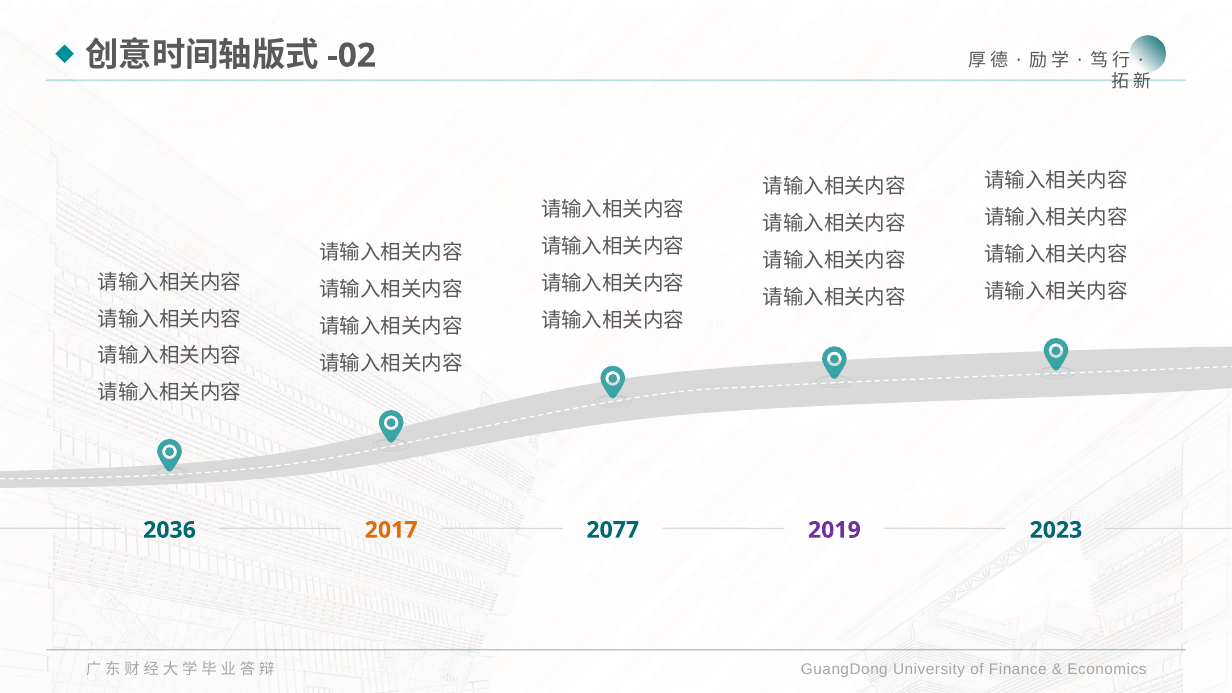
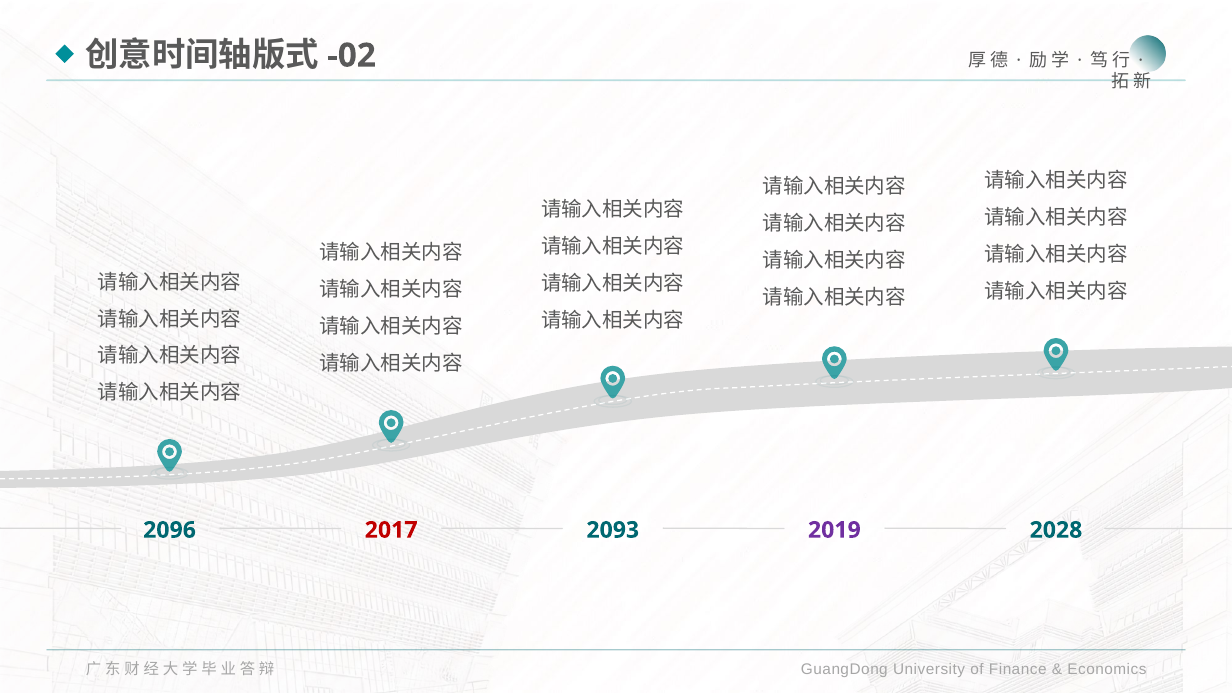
2036: 2036 -> 2096
2017 colour: orange -> red
2077: 2077 -> 2093
2023: 2023 -> 2028
